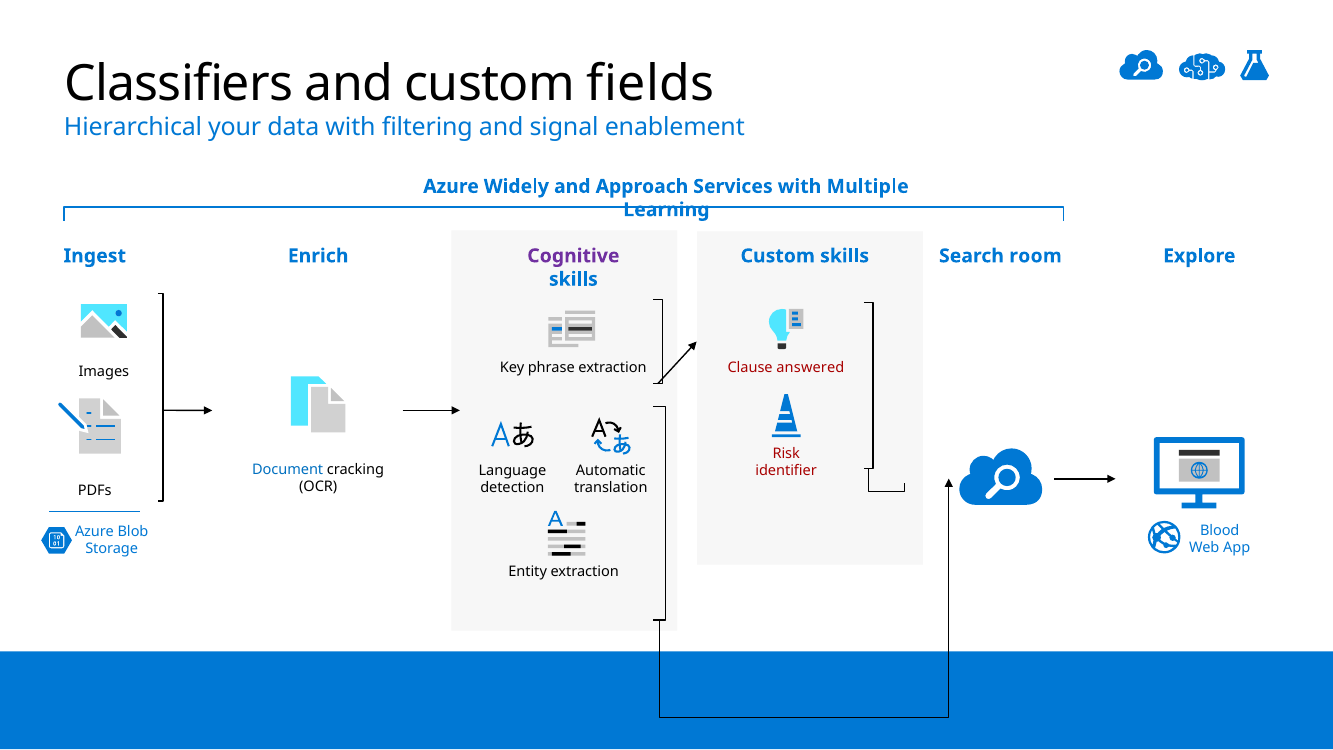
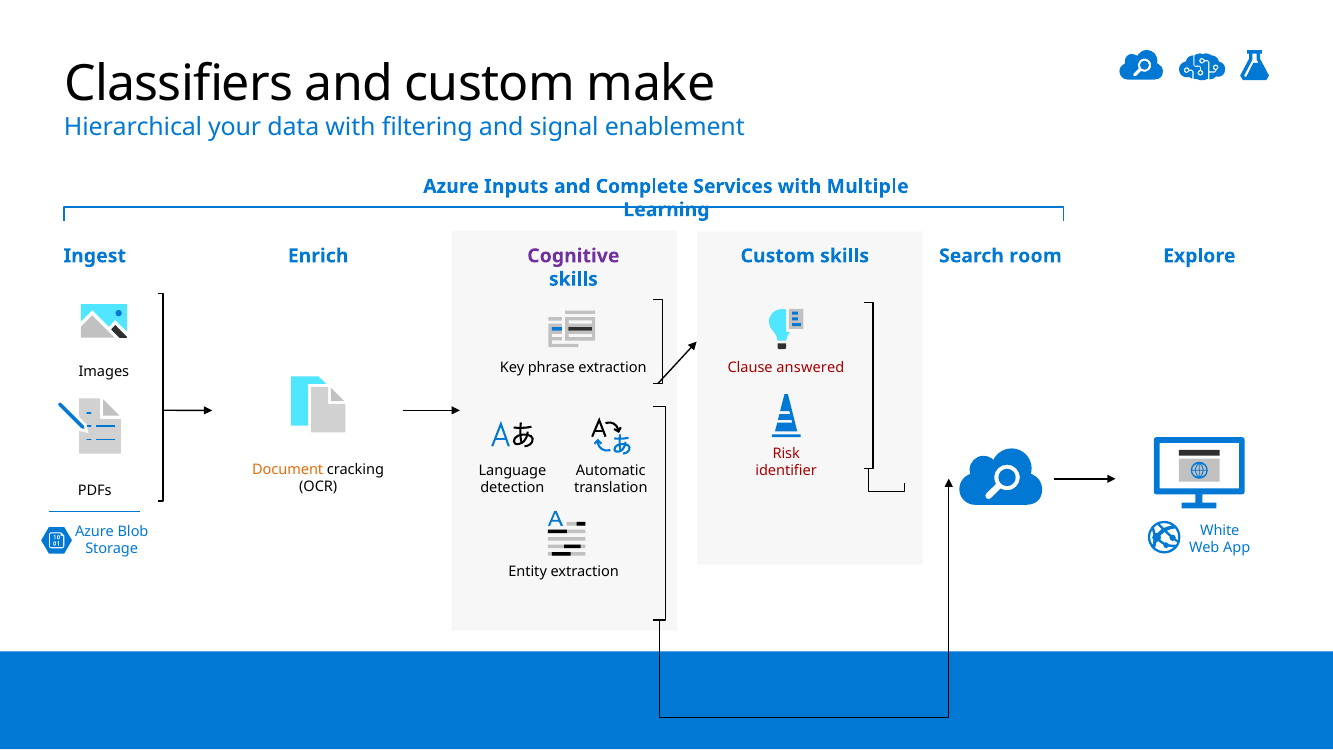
fields: fields -> make
Widely: Widely -> Inputs
Approach: Approach -> Complete
Document colour: blue -> orange
Blood: Blood -> White
